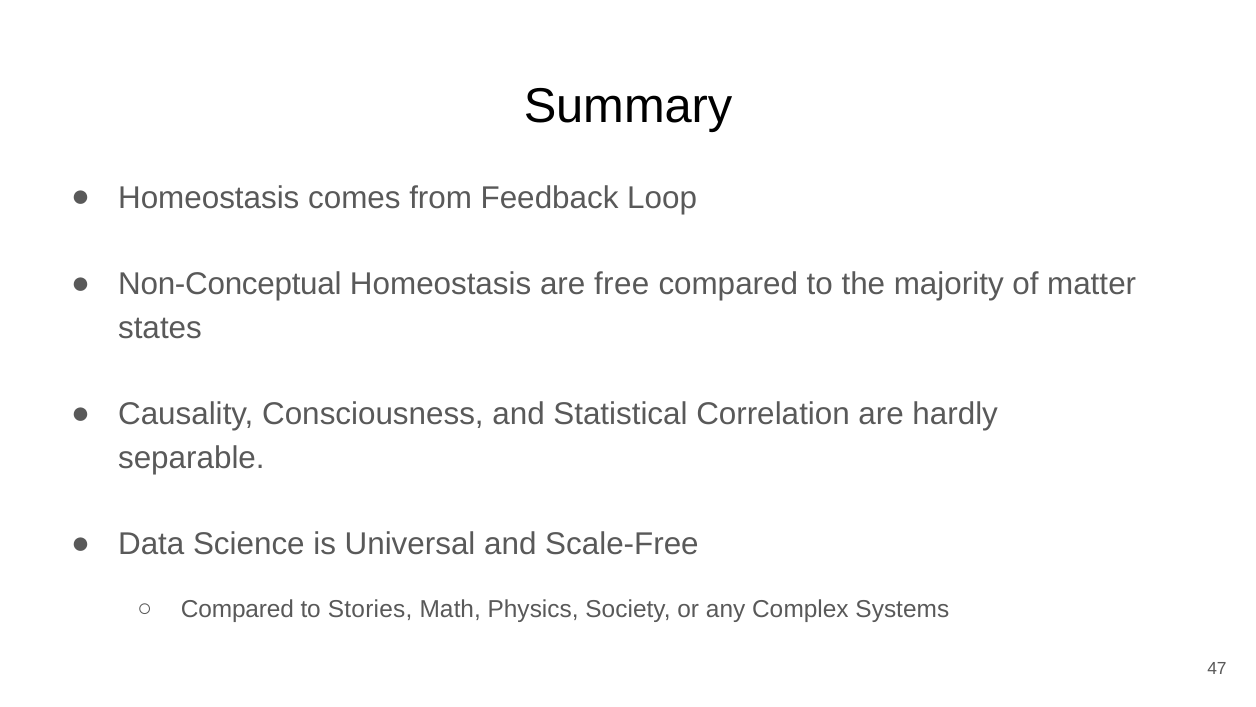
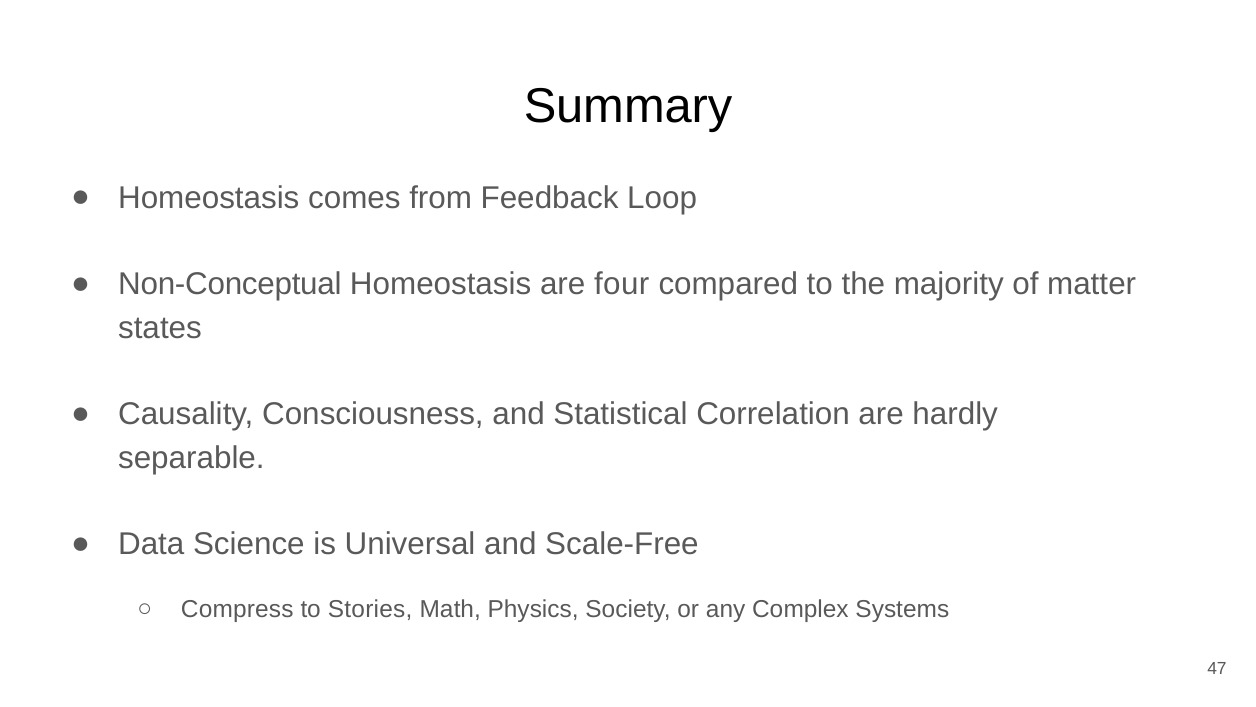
free: free -> four
Compared at (237, 609): Compared -> Compress
